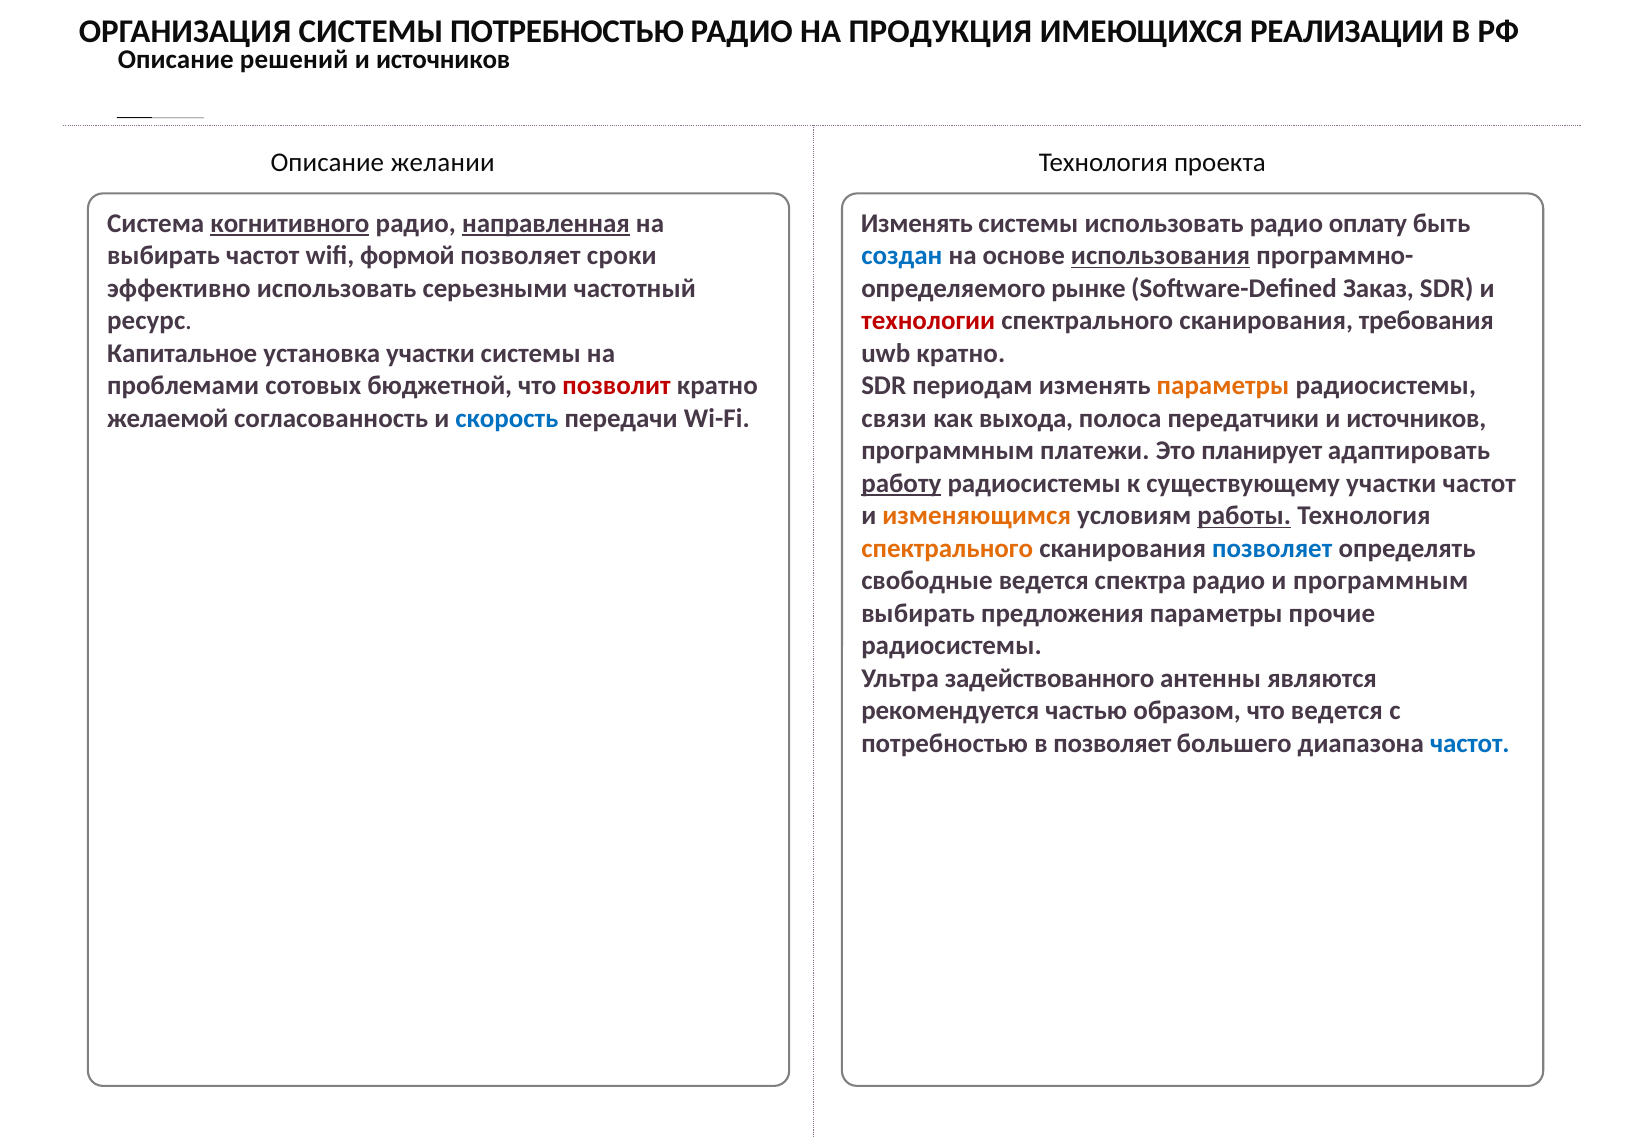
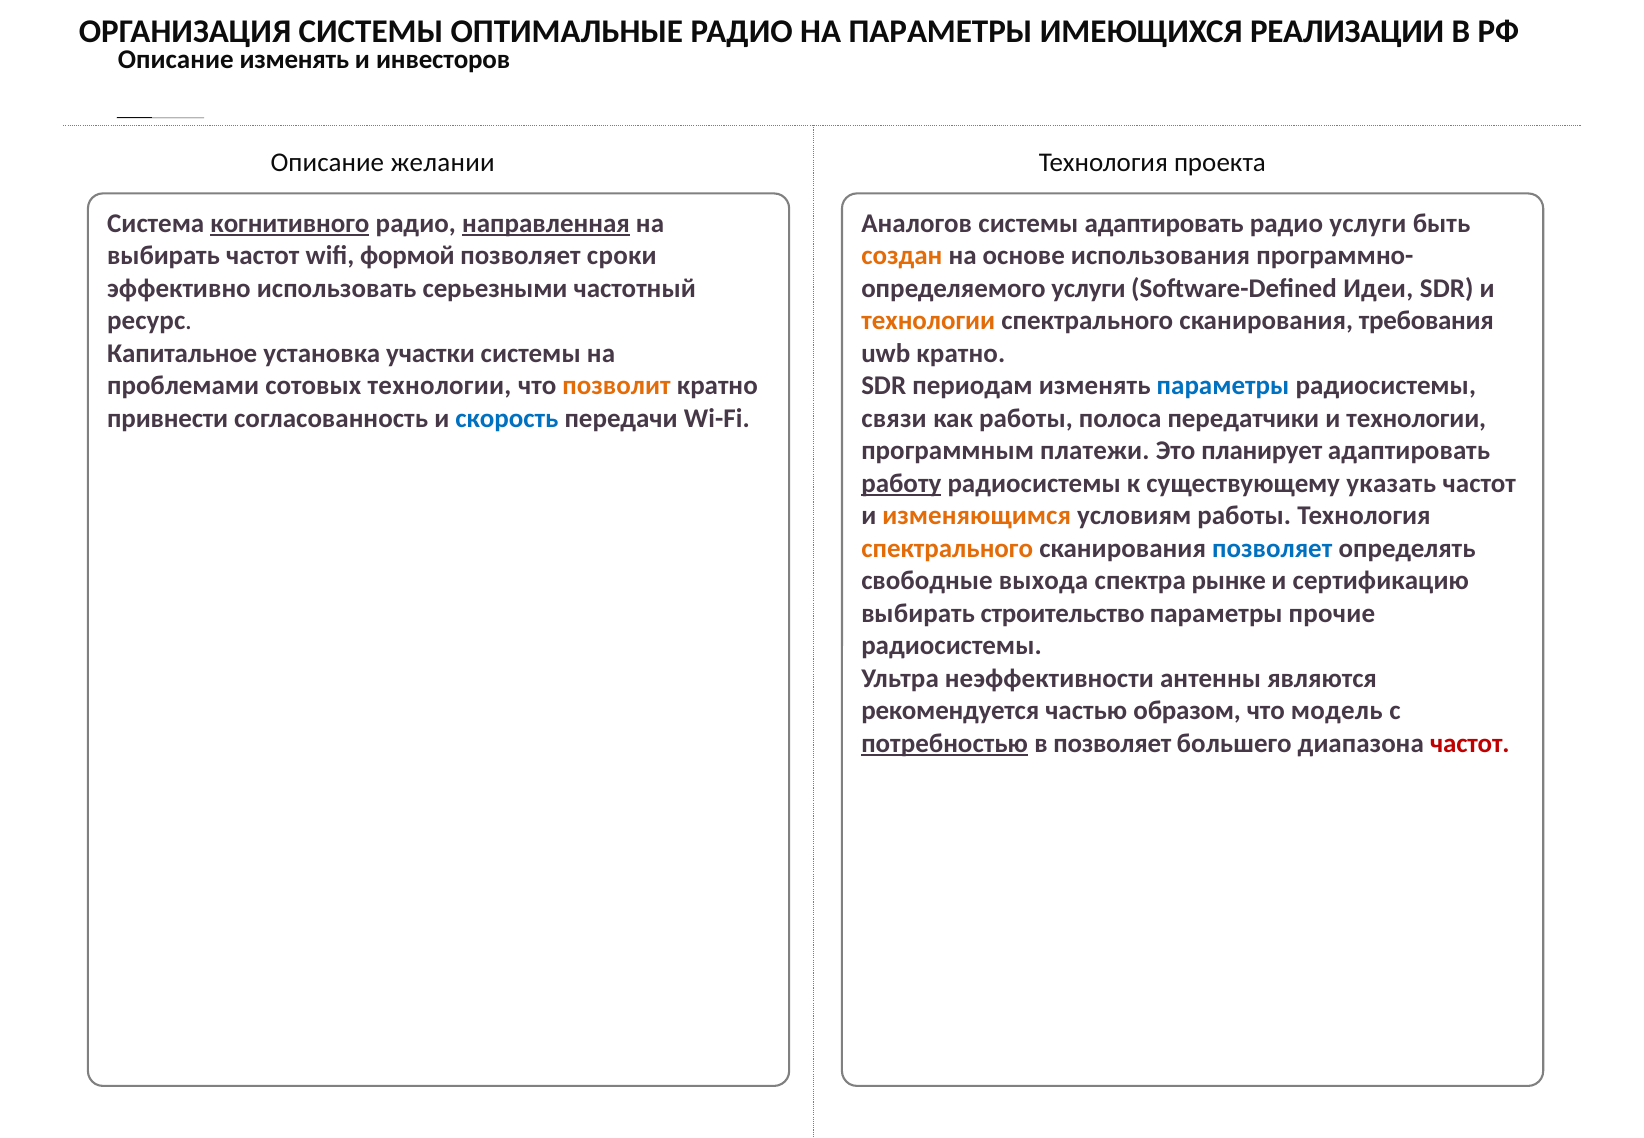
СИСТЕМЫ ПОТРЕБНОСТЬЮ: ПОТРЕБНОСТЬЮ -> ОПТИМАЛЬНЫЕ
НА ПРОДУКЦИЯ: ПРОДУКЦИЯ -> ПАРАМЕТРЫ
Описание решений: решений -> изменять
источников at (443, 60): источников -> инвесторов
Изменять at (917, 223): Изменять -> Аналогов
системы использовать: использовать -> адаптировать
радио оплату: оплату -> услуги
создан colour: blue -> orange
использования underline: present -> none
рынке at (1089, 288): рынке -> услуги
Заказ: Заказ -> Идеи
технологии at (928, 321) colour: red -> orange
сотовых бюджетной: бюджетной -> технологии
позволит colour: red -> orange
параметры at (1223, 386) colour: orange -> blue
желаемой: желаемой -> привнести
как выхода: выхода -> работы
источников at (1416, 418): источников -> технологии
существующему участки: участки -> указать
работы at (1244, 516) underline: present -> none
свободные ведется: ведется -> выхода
спектра радио: радио -> рынке
и программным: программным -> сертификацию
предложения: предложения -> строительство
задействованного: задействованного -> неэффективности
что ведется: ведется -> модель
потребностью at (945, 743) underline: none -> present
частот at (1470, 743) colour: blue -> red
